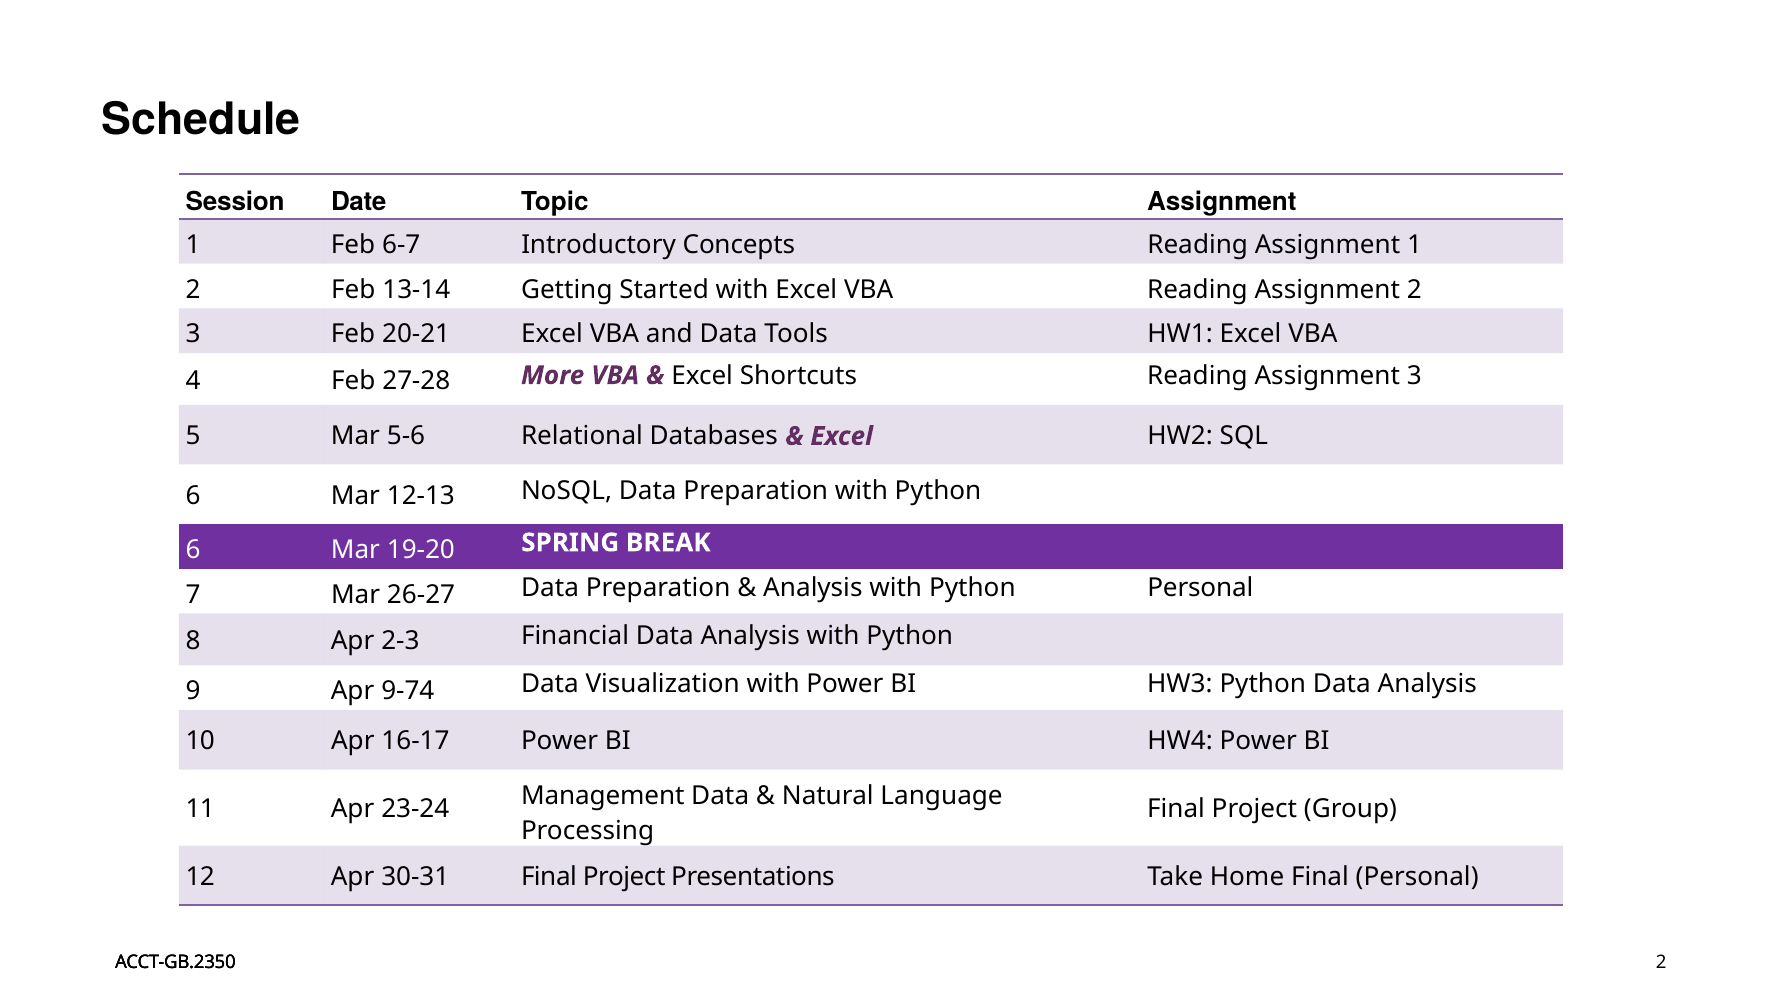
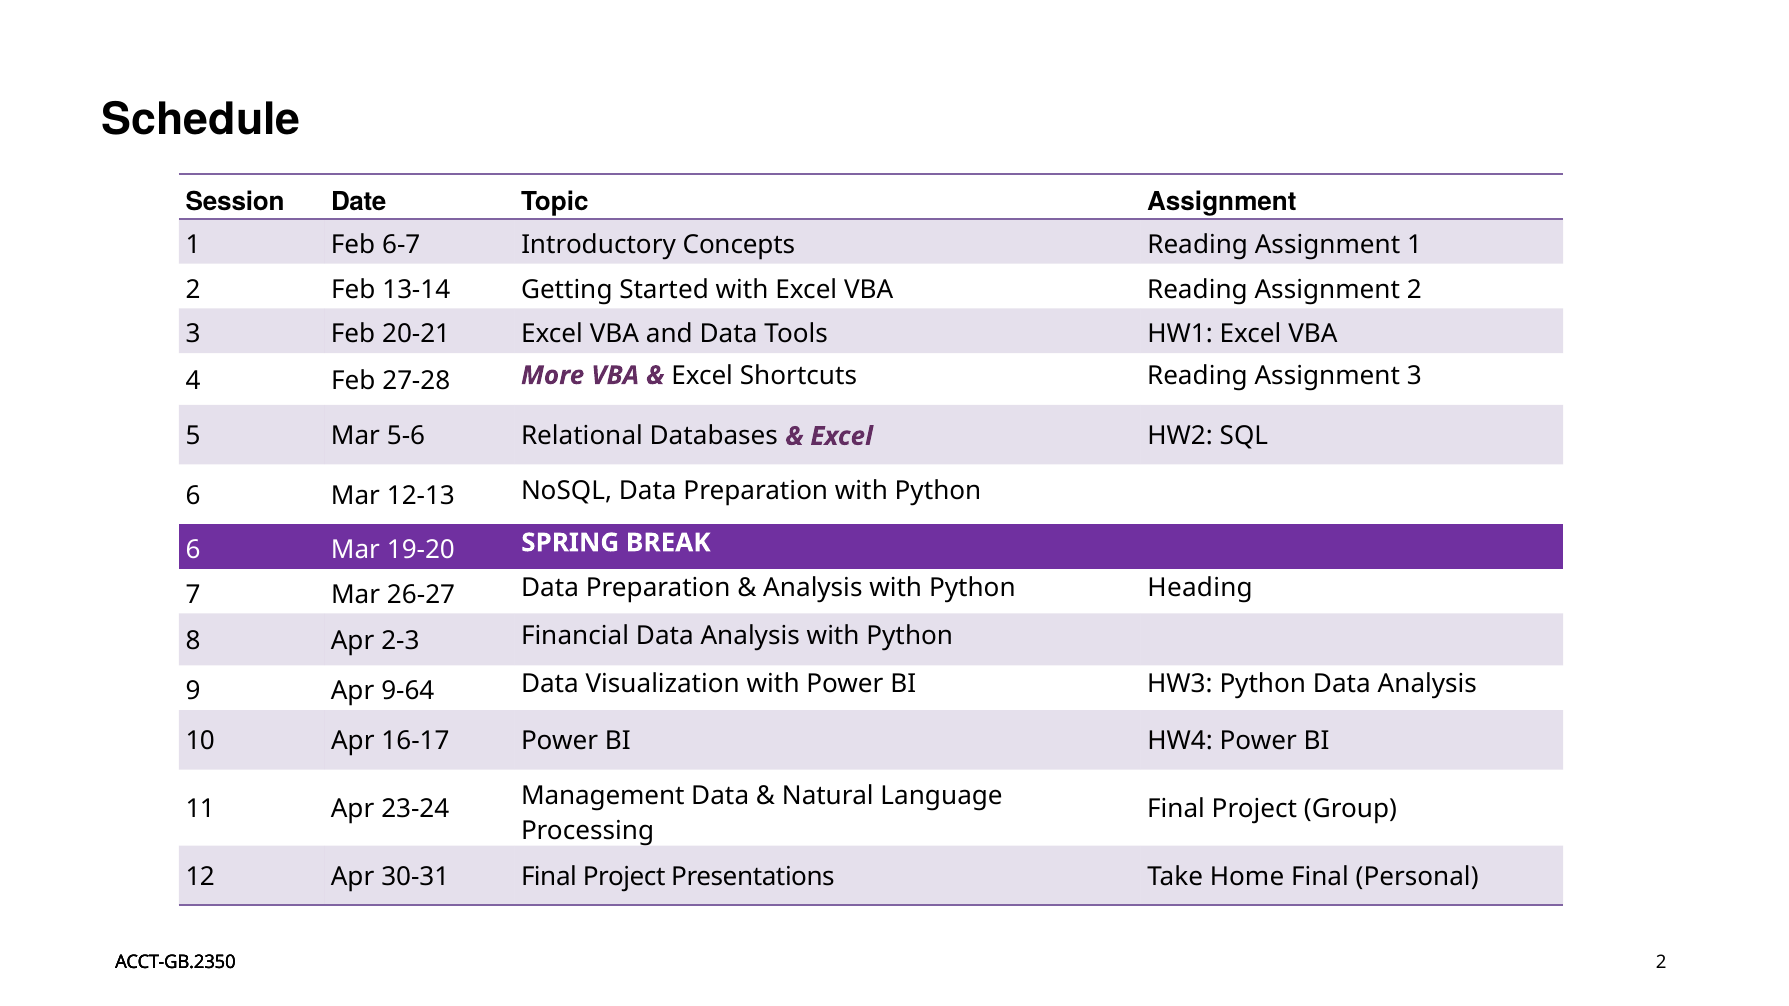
Python Personal: Personal -> Heading
9-74: 9-74 -> 9-64
